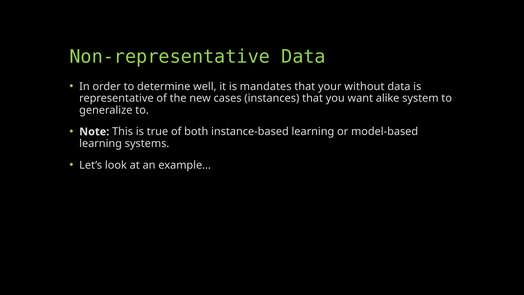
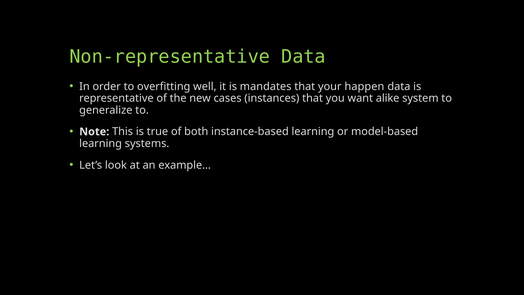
determine: determine -> overfitting
without: without -> happen
